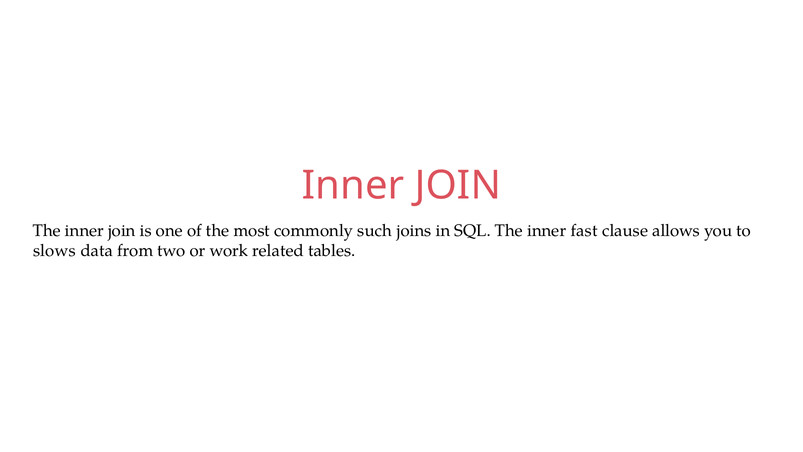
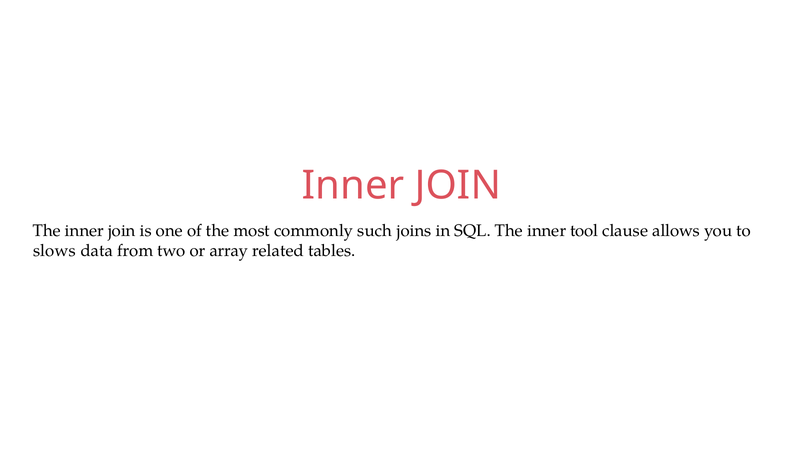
fast: fast -> tool
work: work -> array
